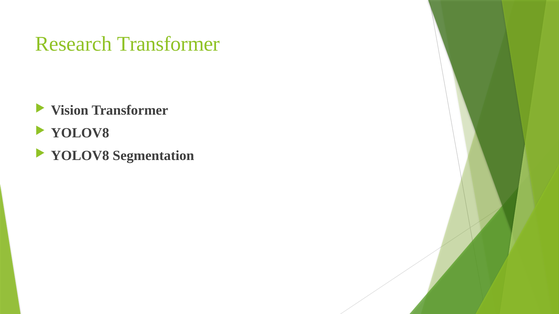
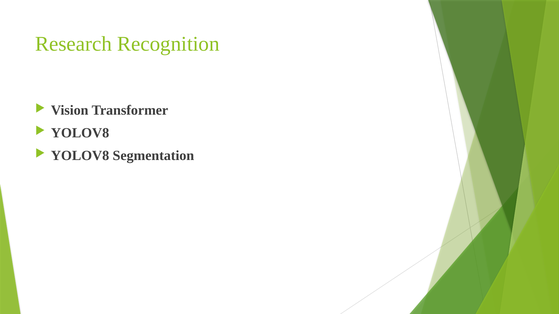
Research Transformer: Transformer -> Recognition
